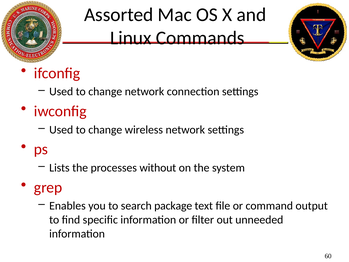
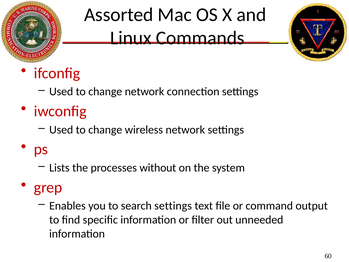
search package: package -> settings
